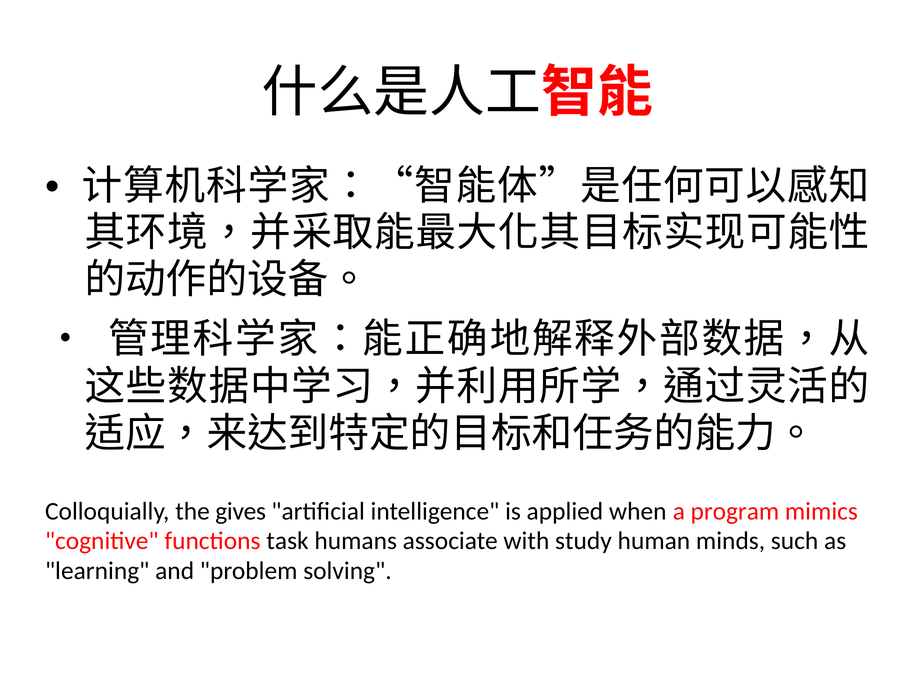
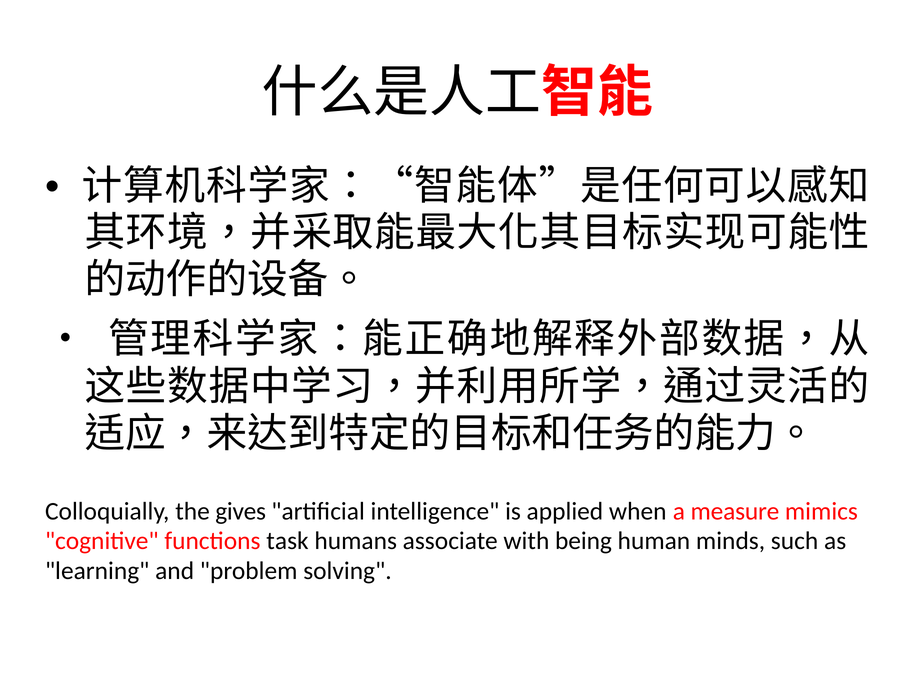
program: program -> measure
study: study -> being
